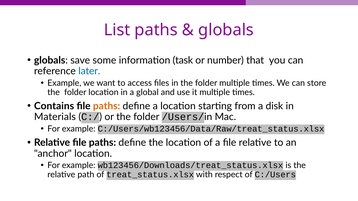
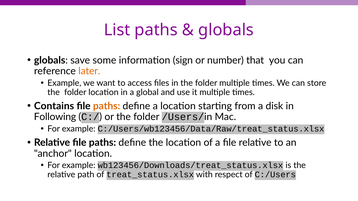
task: task -> sign
later colour: blue -> orange
Materials: Materials -> Following
